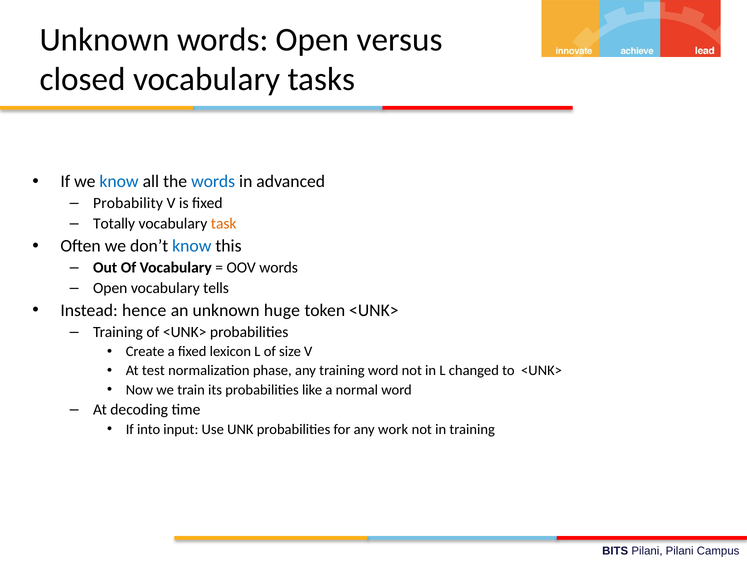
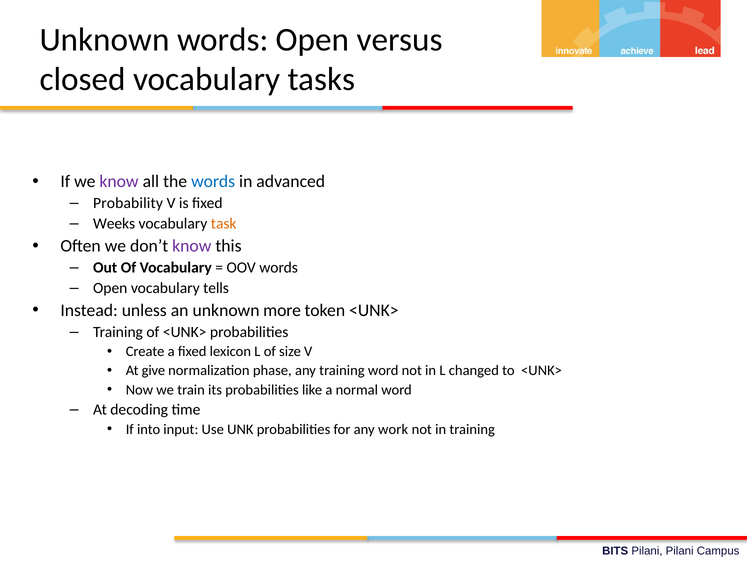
know at (119, 181) colour: blue -> purple
Totally: Totally -> Weeks
know at (192, 246) colour: blue -> purple
hence: hence -> unless
huge: huge -> more
test: test -> give
